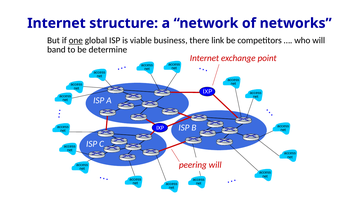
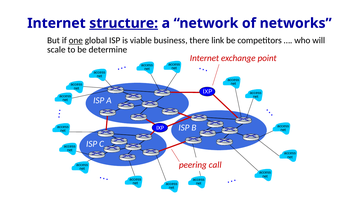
structure underline: none -> present
band: band -> scale
peering will: will -> call
